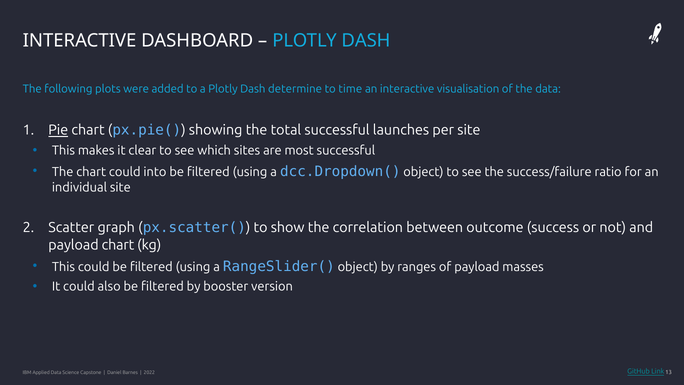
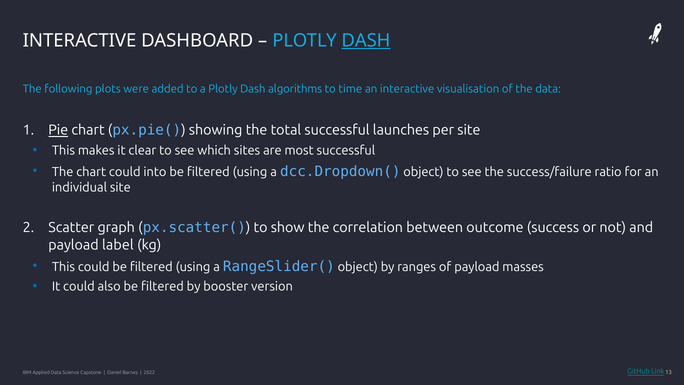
DASH at (366, 41) underline: none -> present
determine: determine -> algorithms
payload chart: chart -> label
